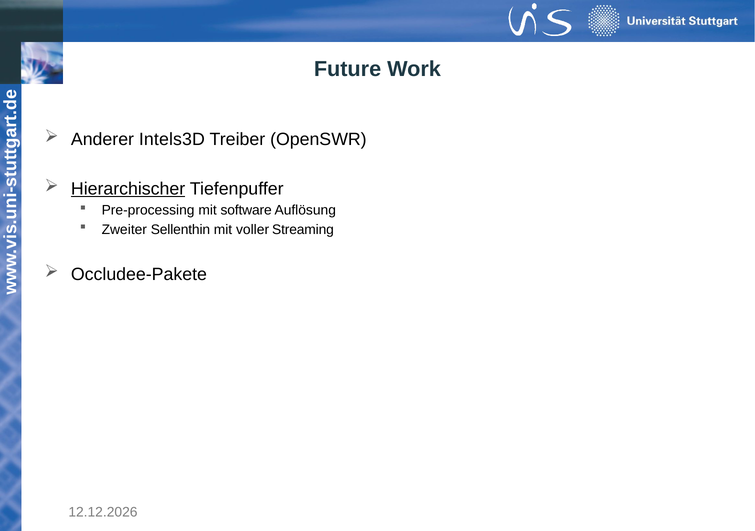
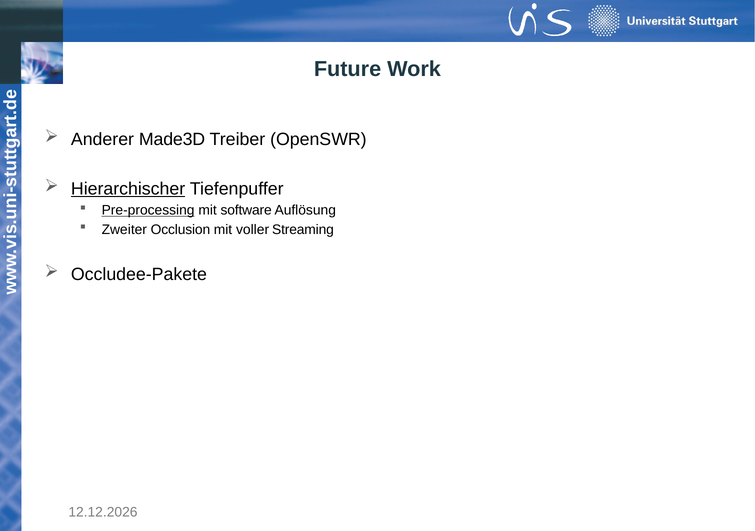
Intels3D: Intels3D -> Made3D
Pre-processing underline: none -> present
Sellenthin: Sellenthin -> Occlusion
